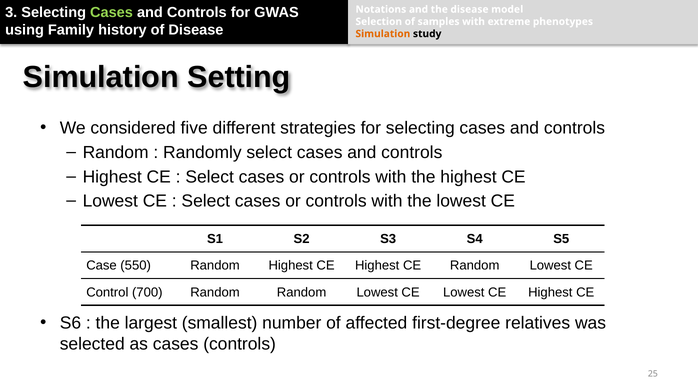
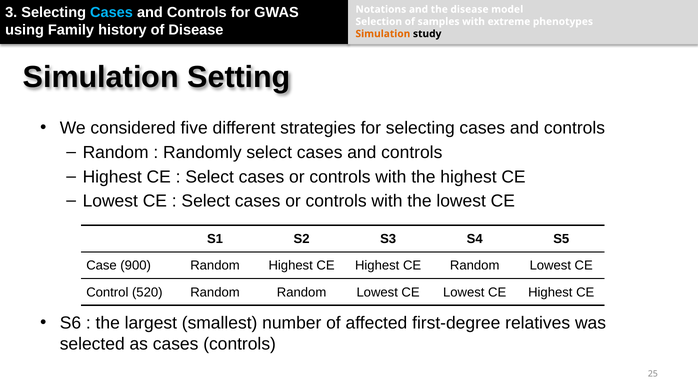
Cases at (111, 12) colour: light green -> light blue
550: 550 -> 900
700: 700 -> 520
